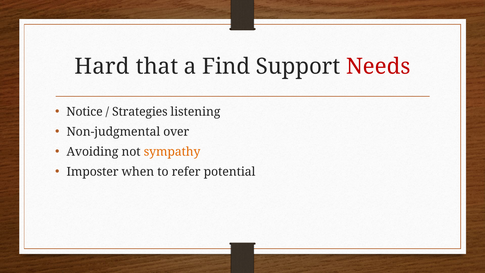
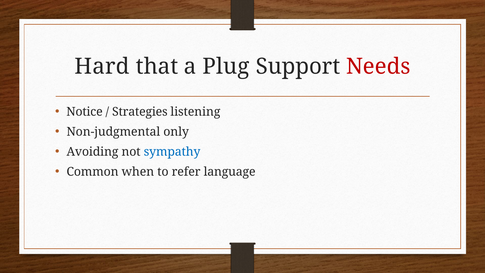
Find: Find -> Plug
over: over -> only
sympathy colour: orange -> blue
Imposter: Imposter -> Common
potential: potential -> language
